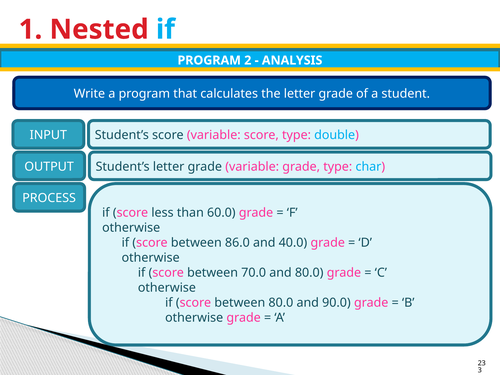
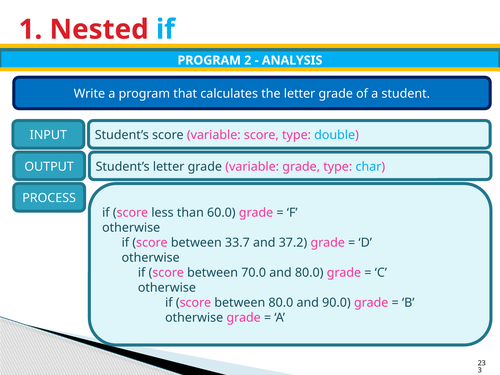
86.0: 86.0 -> 33.7
40.0: 40.0 -> 37.2
